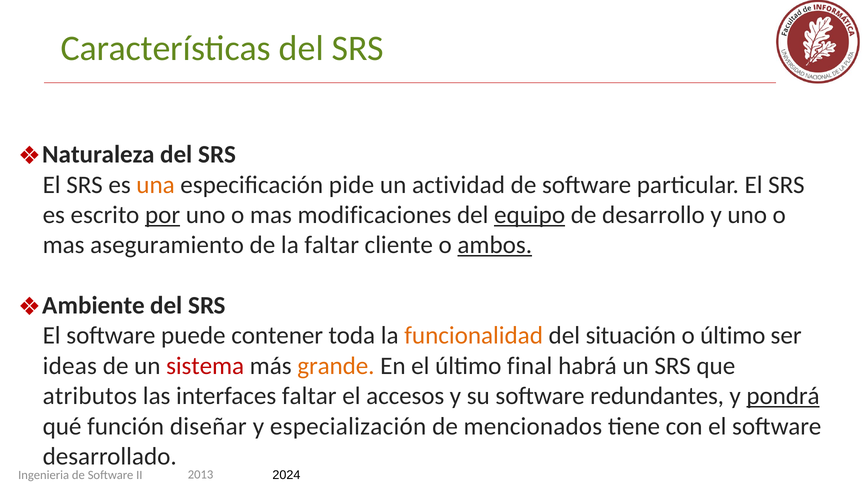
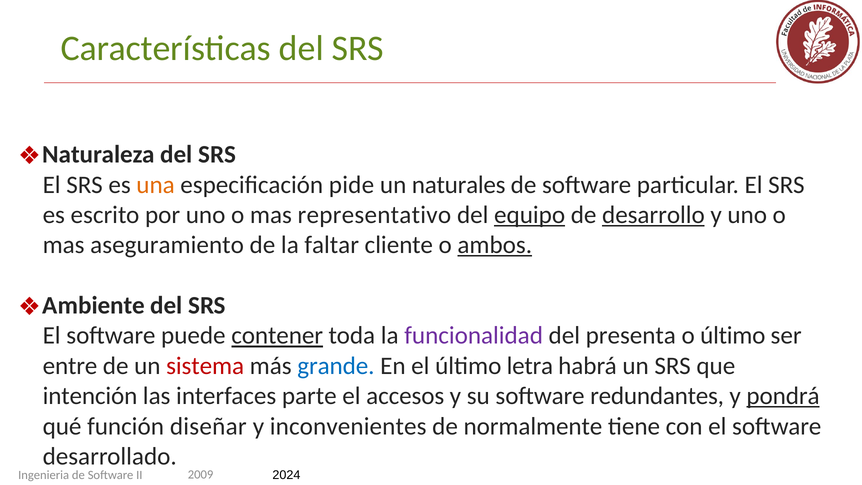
actividad: actividad -> naturales
por underline: present -> none
modificaciones: modificaciones -> representativo
desarrollo underline: none -> present
contener underline: none -> present
funcionalidad colour: orange -> purple
situación: situación -> presenta
ideas: ideas -> entre
grande colour: orange -> blue
final: final -> letra
atributos: atributos -> intención
interfaces faltar: faltar -> parte
especialización: especialización -> inconvenientes
mencionados: mencionados -> normalmente
2013: 2013 -> 2009
